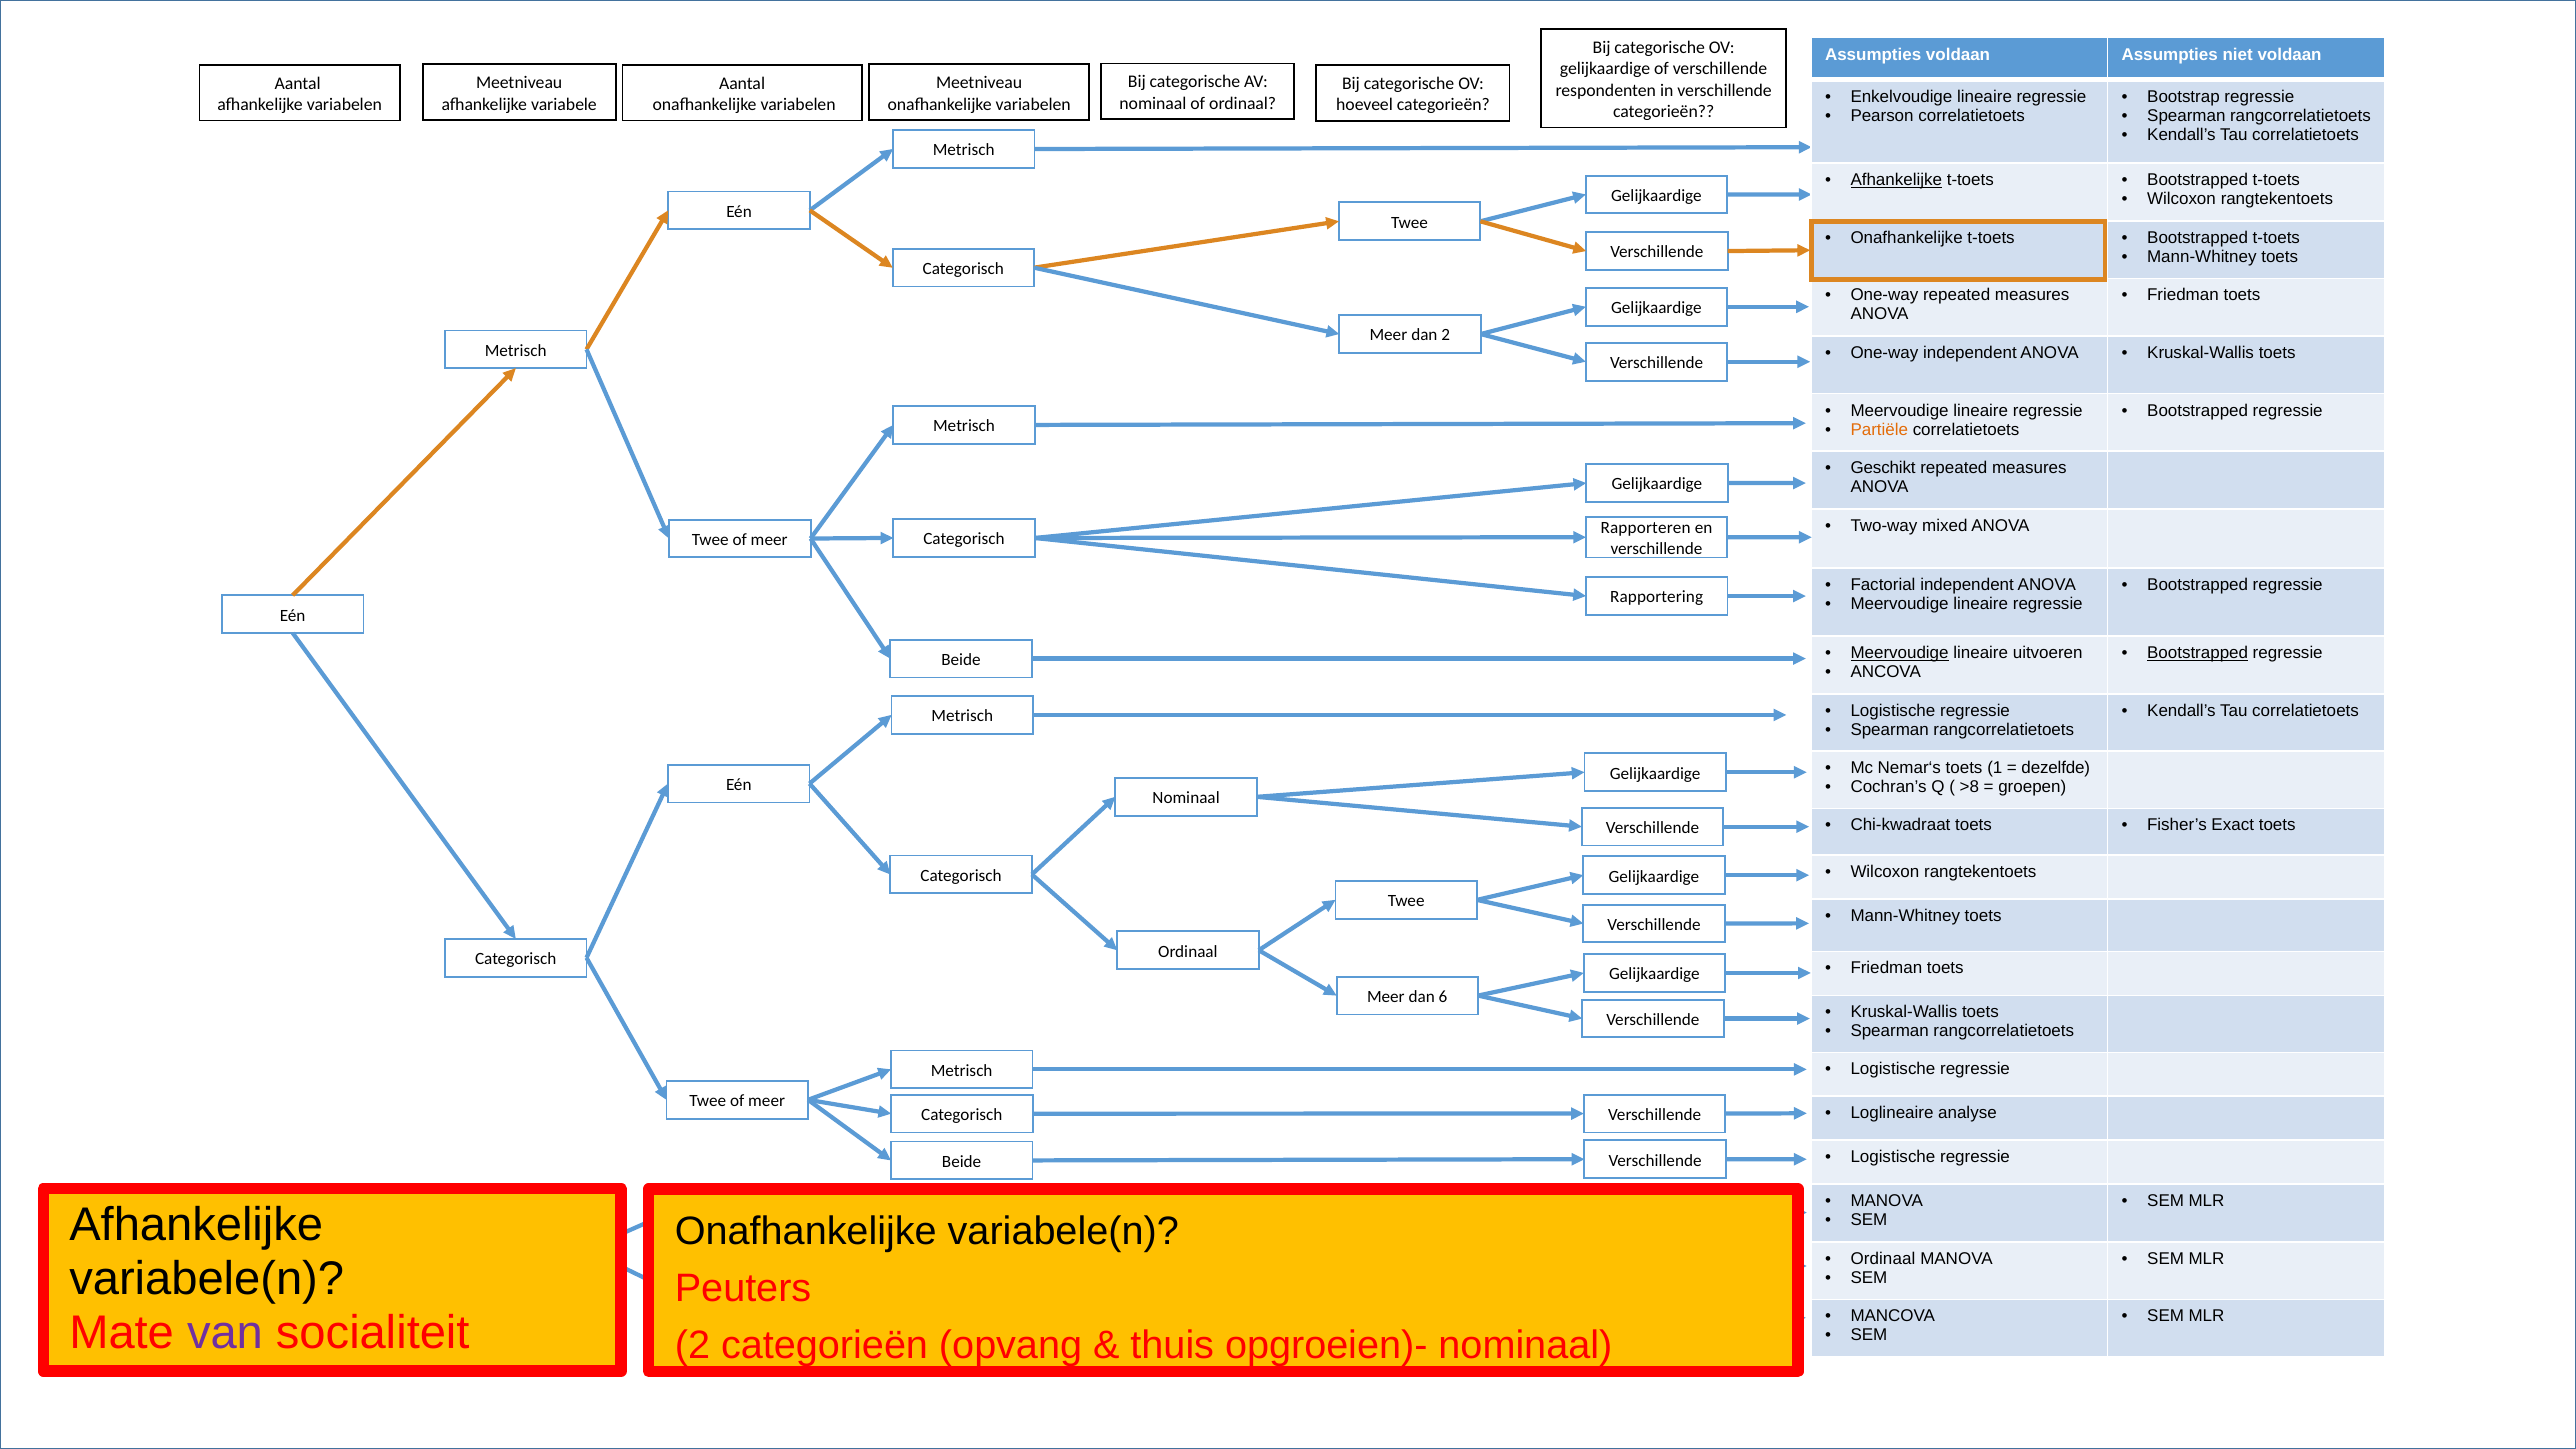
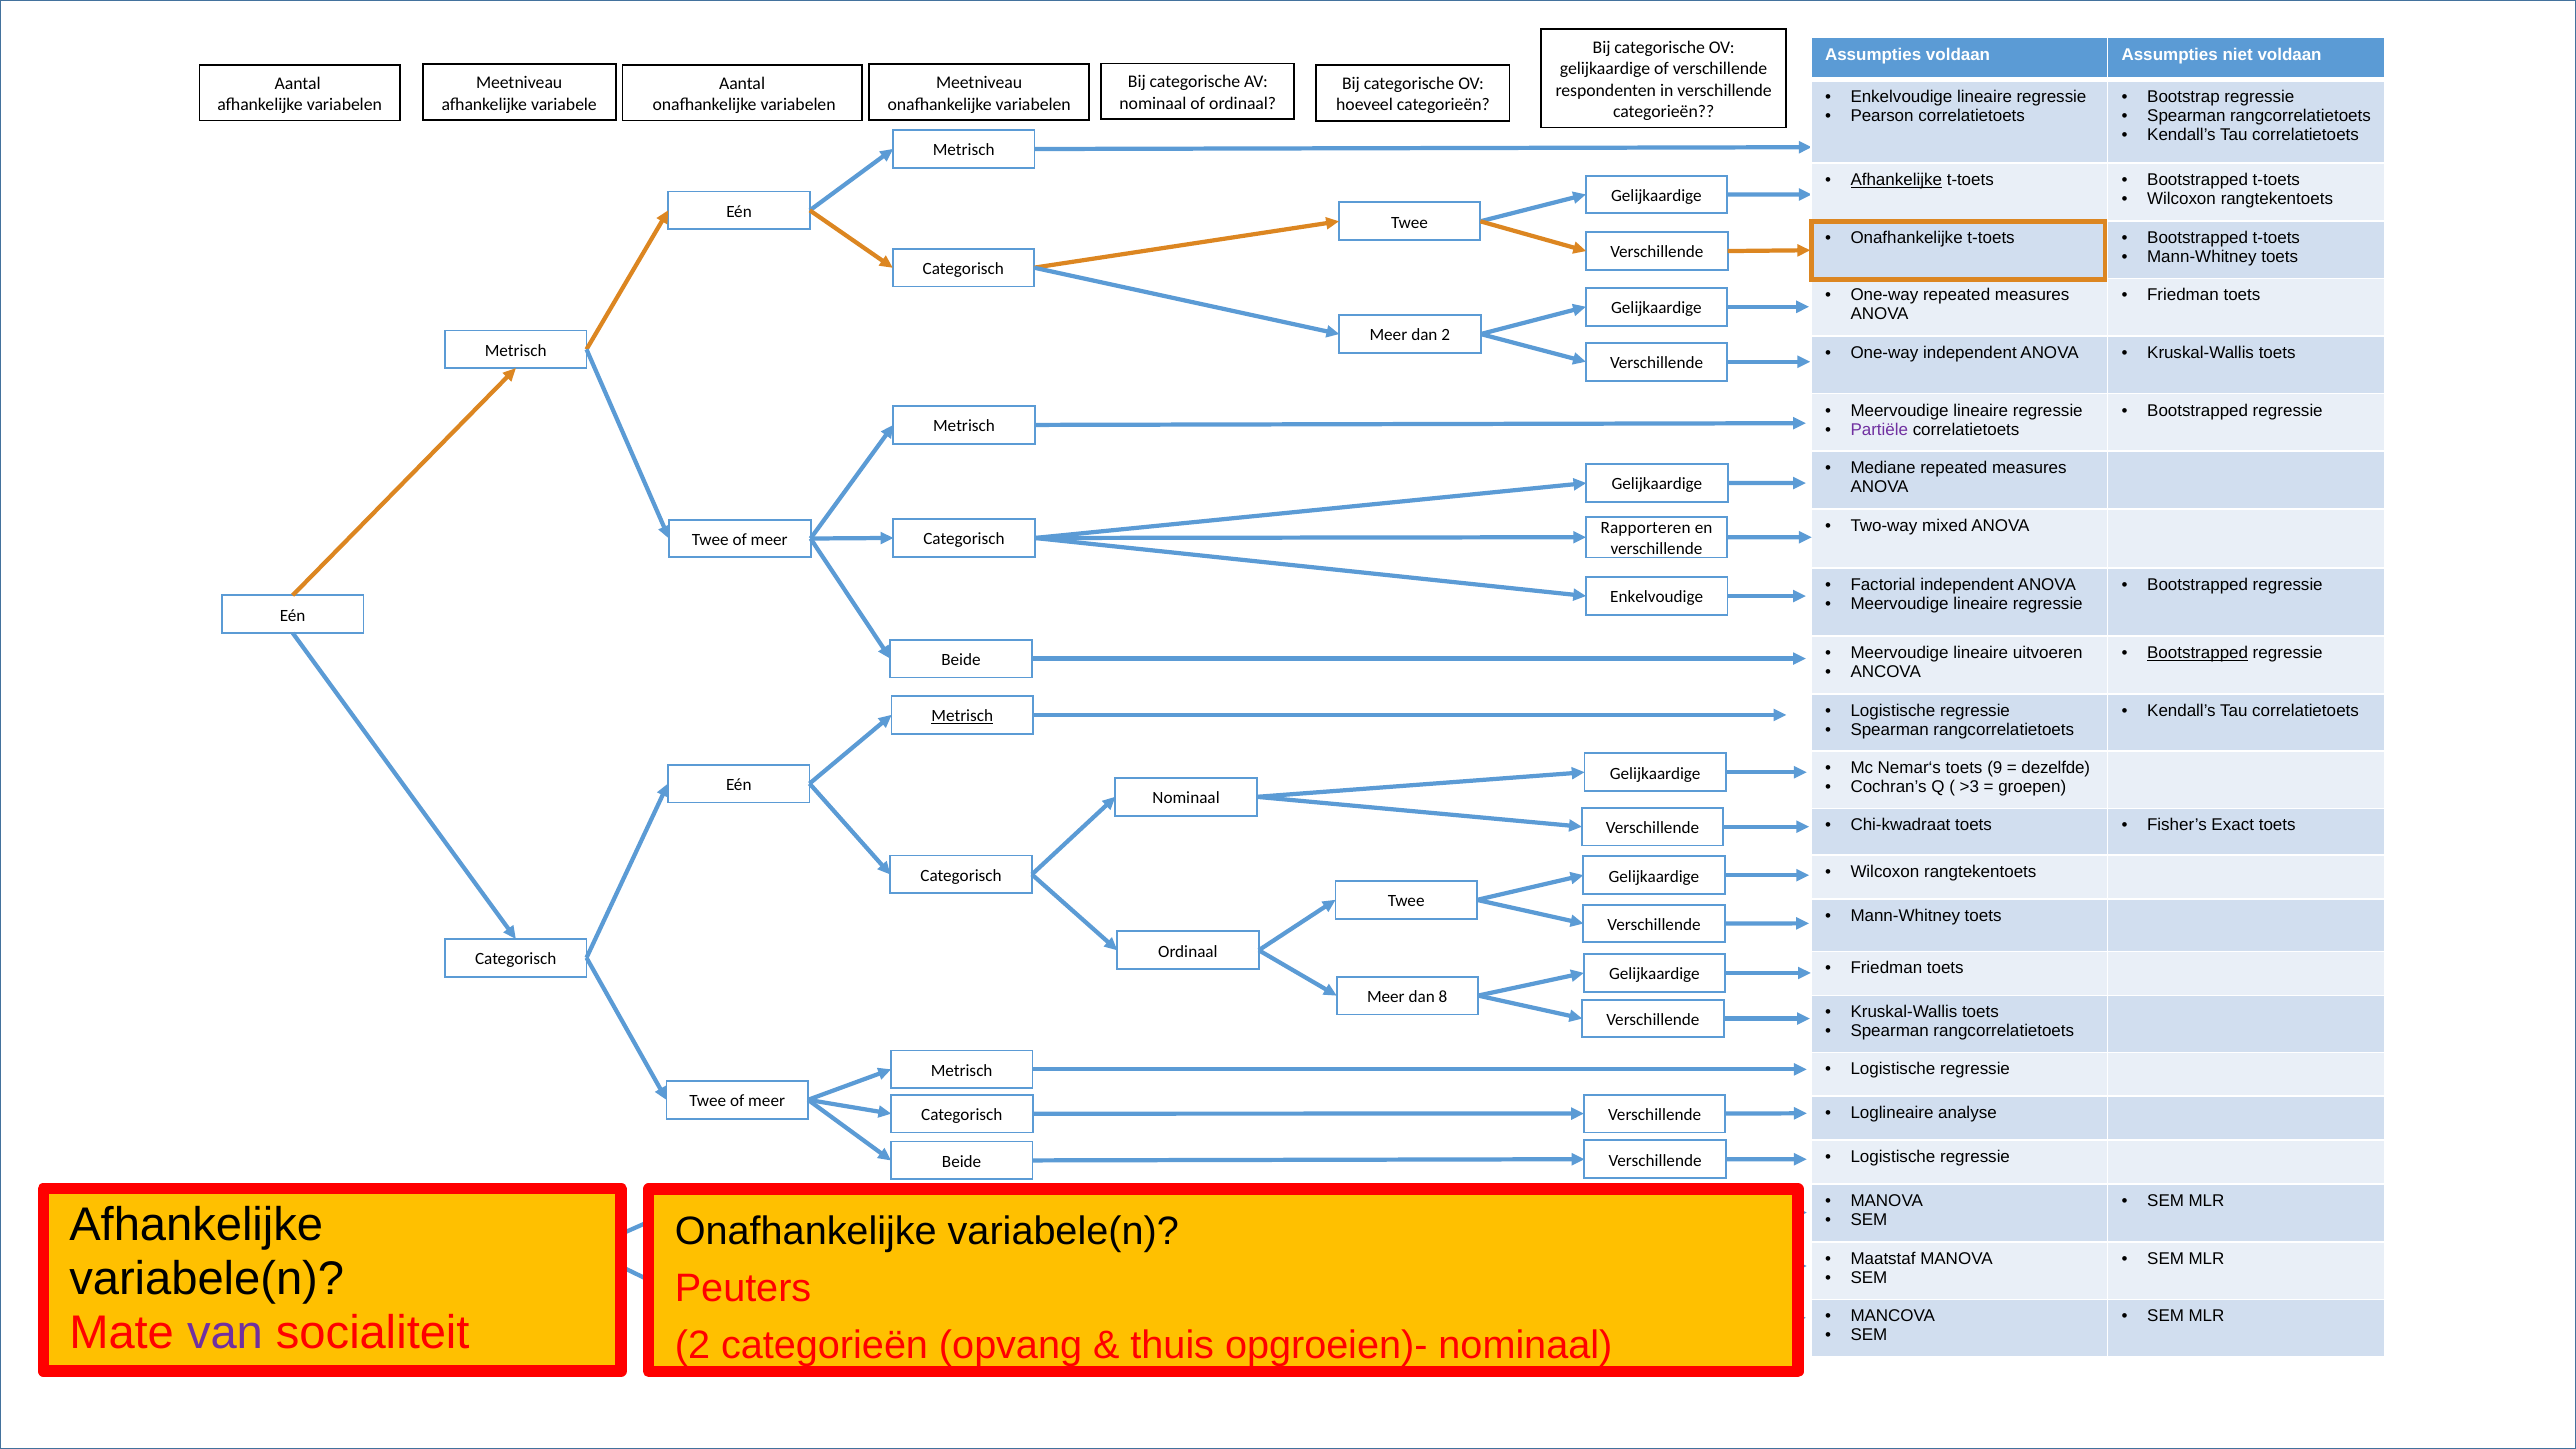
Partiële colour: orange -> purple
Geschikt: Geschikt -> Mediane
Rapportering at (1657, 597): Rapportering -> Enkelvoudige
Meervoudige at (1900, 653) underline: present -> none
Metrisch at (962, 716) underline: none -> present
1: 1 -> 9
>8: >8 -> >3
6: 6 -> 8
Ordinaal at (1883, 1259): Ordinaal -> Maatstaf
